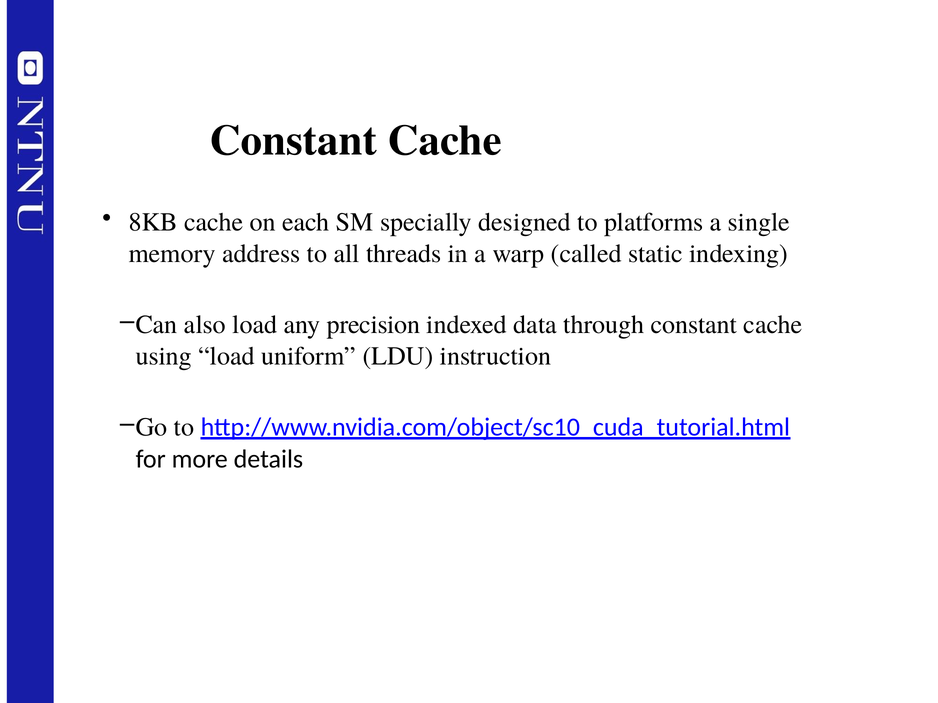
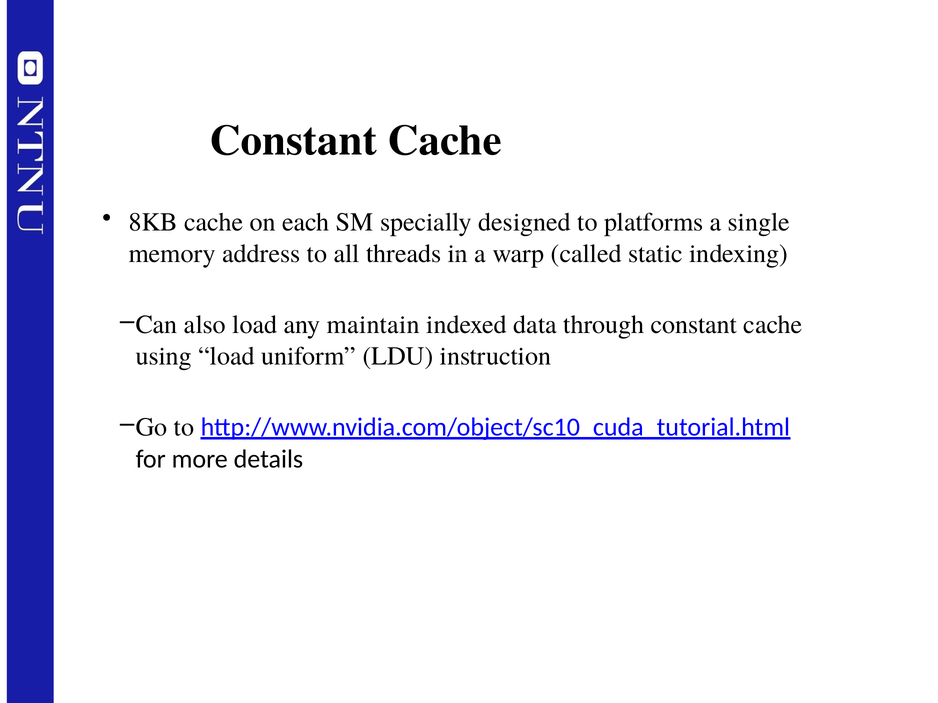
precision: precision -> maintain
